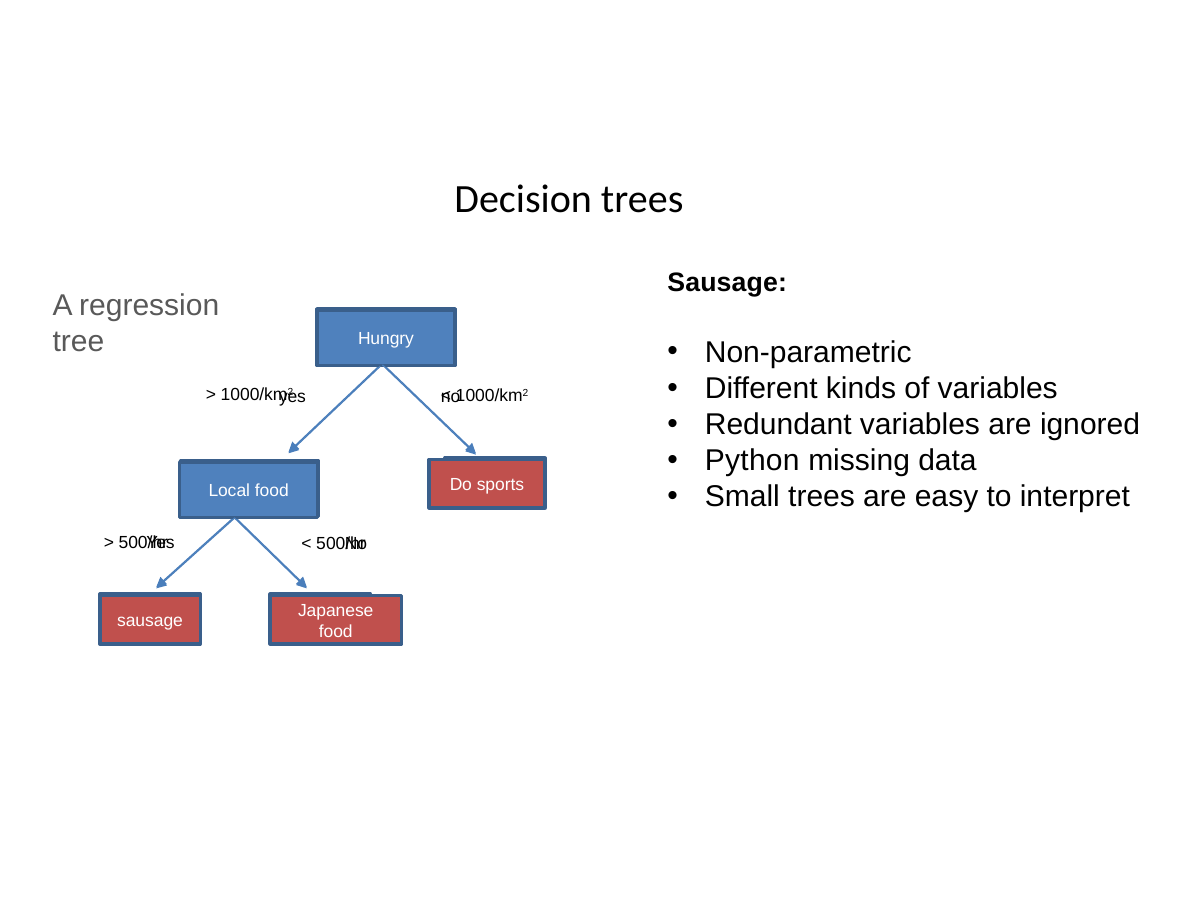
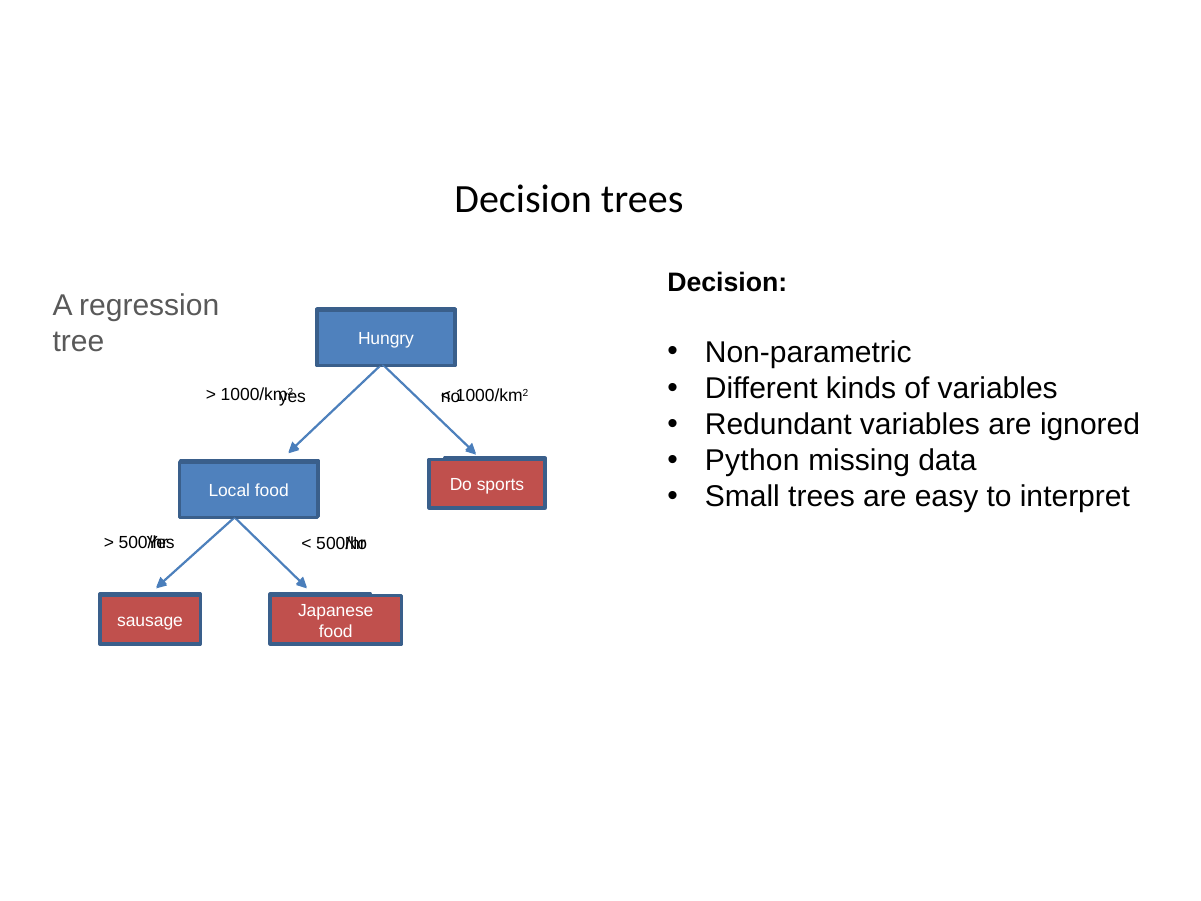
Sausage at (727, 282): Sausage -> Decision
